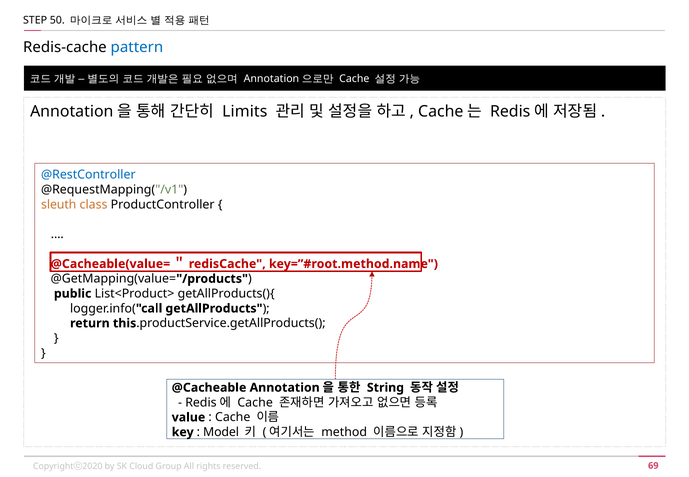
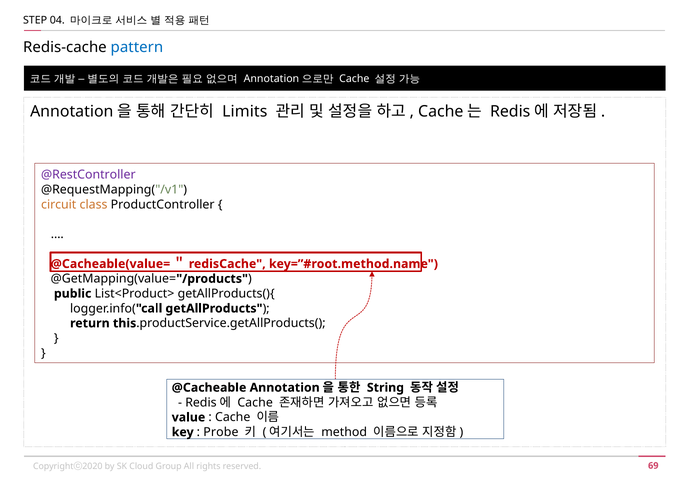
50: 50 -> 04
@RestController colour: blue -> purple
sleuth: sleuth -> circuit
Model: Model -> Probe
